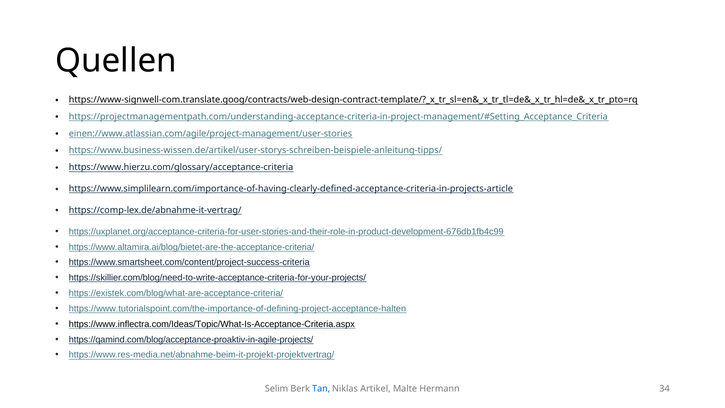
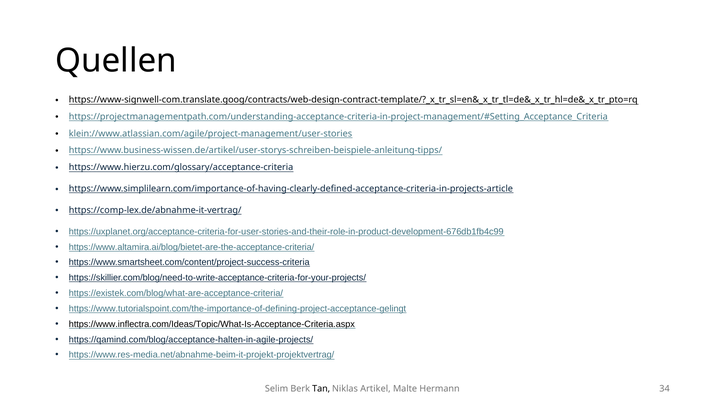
einen://www.atlassian.com/agile/project-management/user-stories: einen://www.atlassian.com/agile/project-management/user-stories -> klein://www.atlassian.com/agile/project-management/user-stories
https://www.tutorialspoint.com/the-importance-of-defining-project-acceptance-halten: https://www.tutorialspoint.com/the-importance-of-defining-project-acceptance-halten -> https://www.tutorialspoint.com/the-importance-of-defining-project-acceptance-gelingt
https://qamind.com/blog/acceptance-proaktiv-in-agile-projects/: https://qamind.com/blog/acceptance-proaktiv-in-agile-projects/ -> https://qamind.com/blog/acceptance-halten-in-agile-projects/
Tan colour: blue -> black
